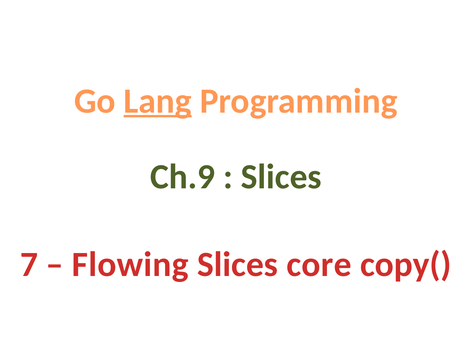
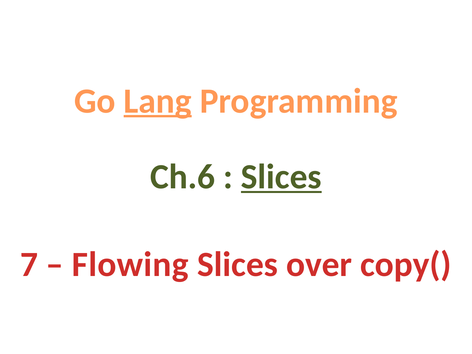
Ch.9: Ch.9 -> Ch.6
Slices at (281, 177) underline: none -> present
core: core -> over
